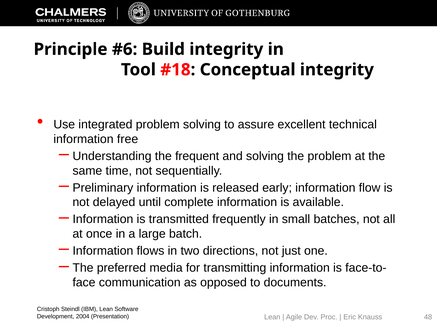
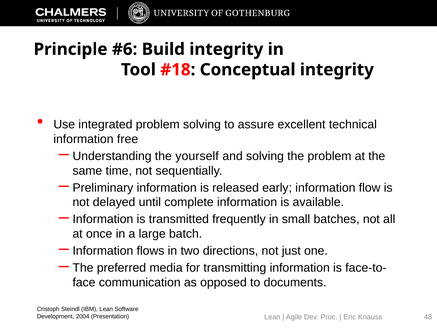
frequent: frequent -> yourself
